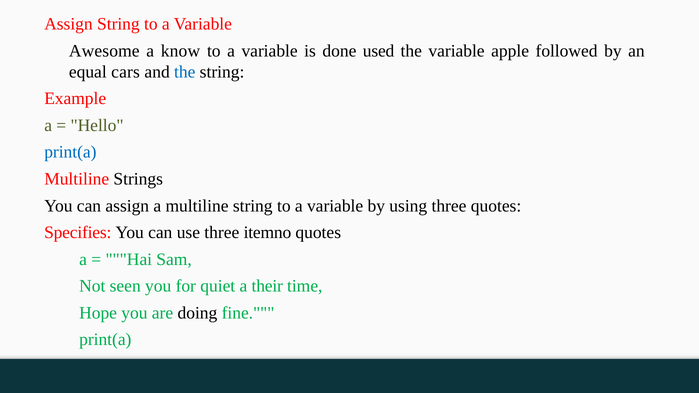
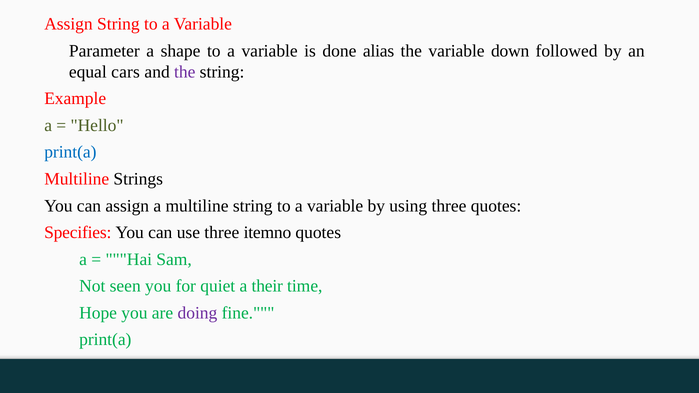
Awesome: Awesome -> Parameter
know: know -> shape
used: used -> alias
apple: apple -> down
the at (185, 72) colour: blue -> purple
doing colour: black -> purple
